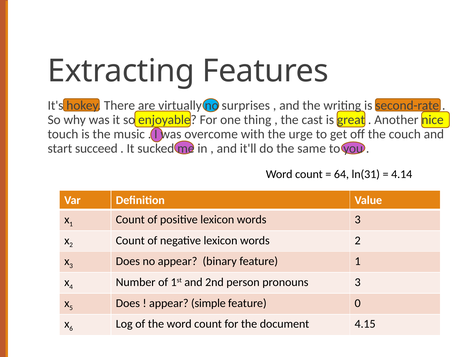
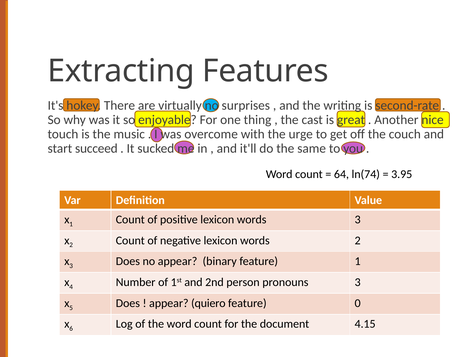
ln(31: ln(31 -> ln(74
4.14: 4.14 -> 3.95
simple: simple -> quiero
